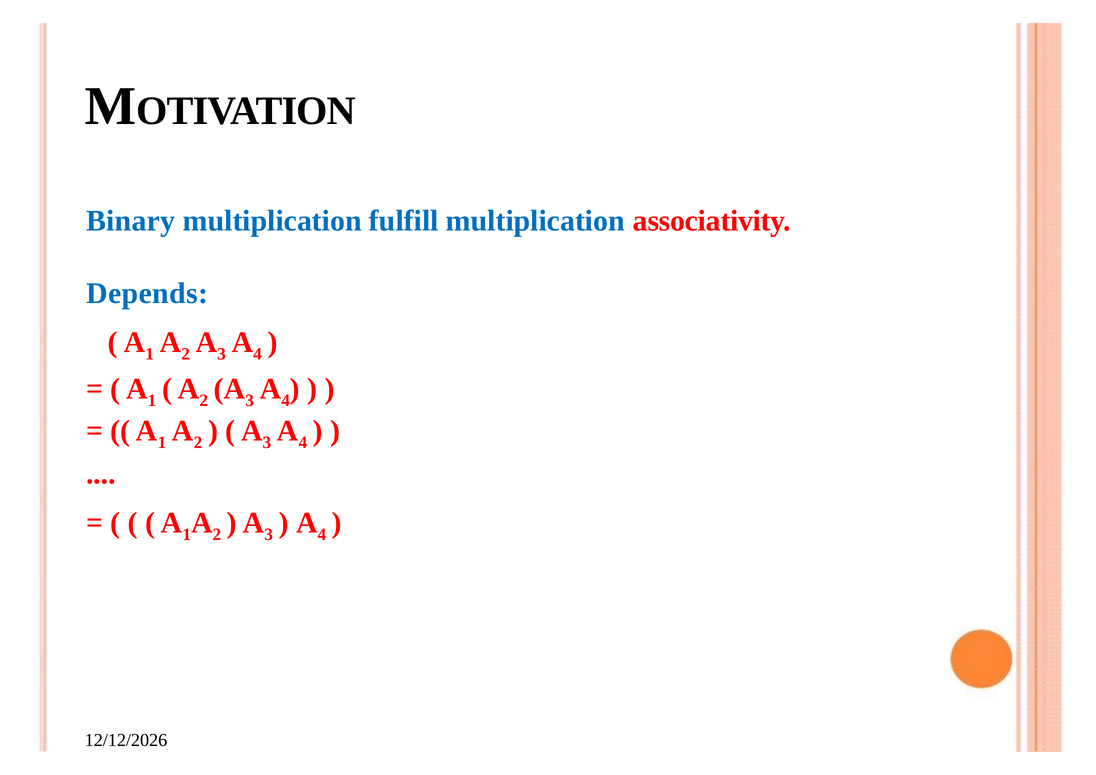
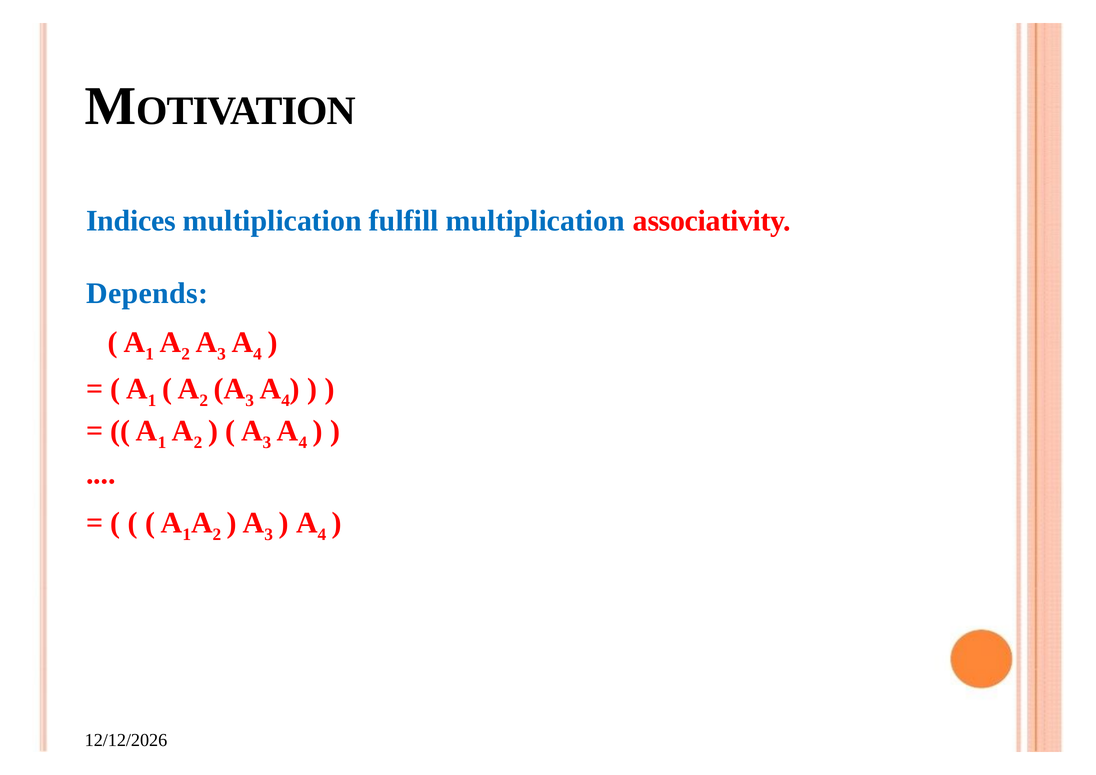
Binary: Binary -> Indices
